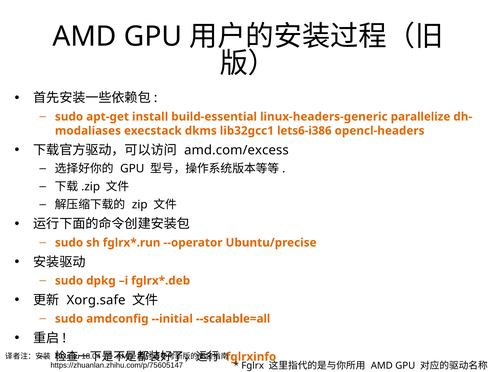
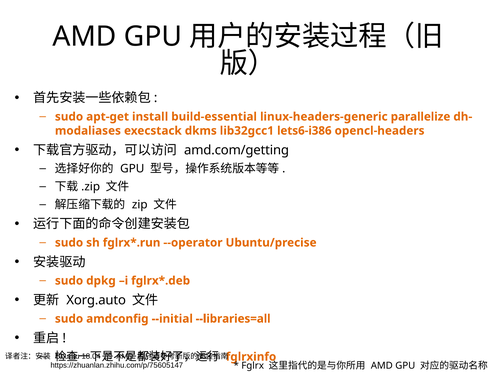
amd.com/excess: amd.com/excess -> amd.com/getting
Xorg.safe: Xorg.safe -> Xorg.auto
--scalable=all: --scalable=all -> --libraries=all
